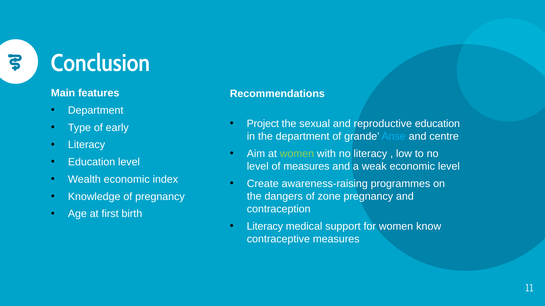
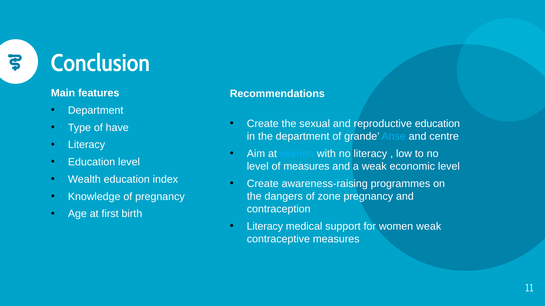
Project at (263, 124): Project -> Create
early: early -> have
women at (297, 154) colour: light green -> light blue
Wealth economic: economic -> education
women know: know -> weak
